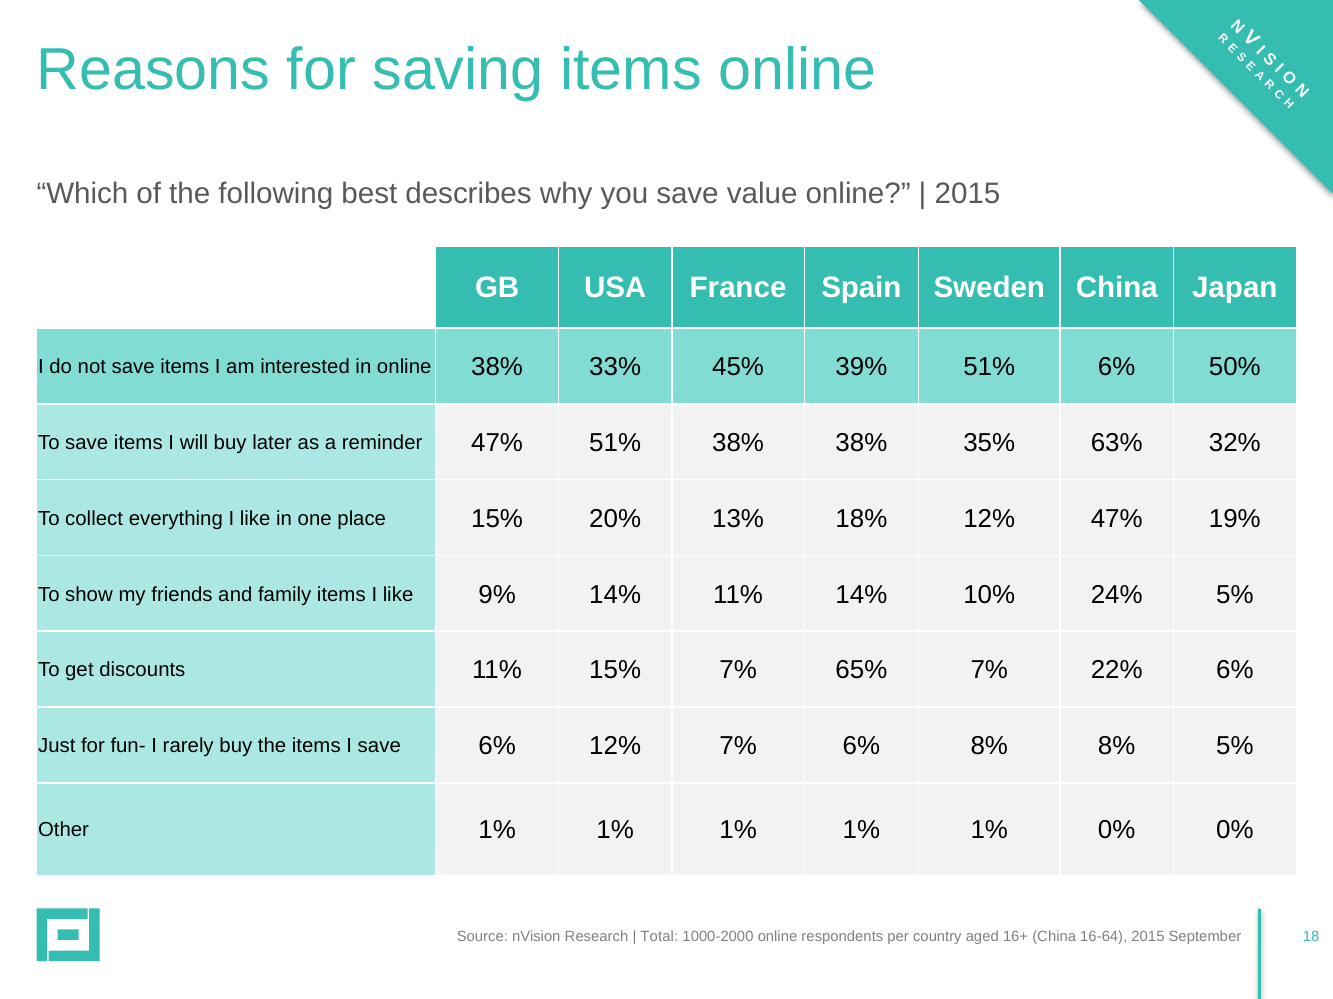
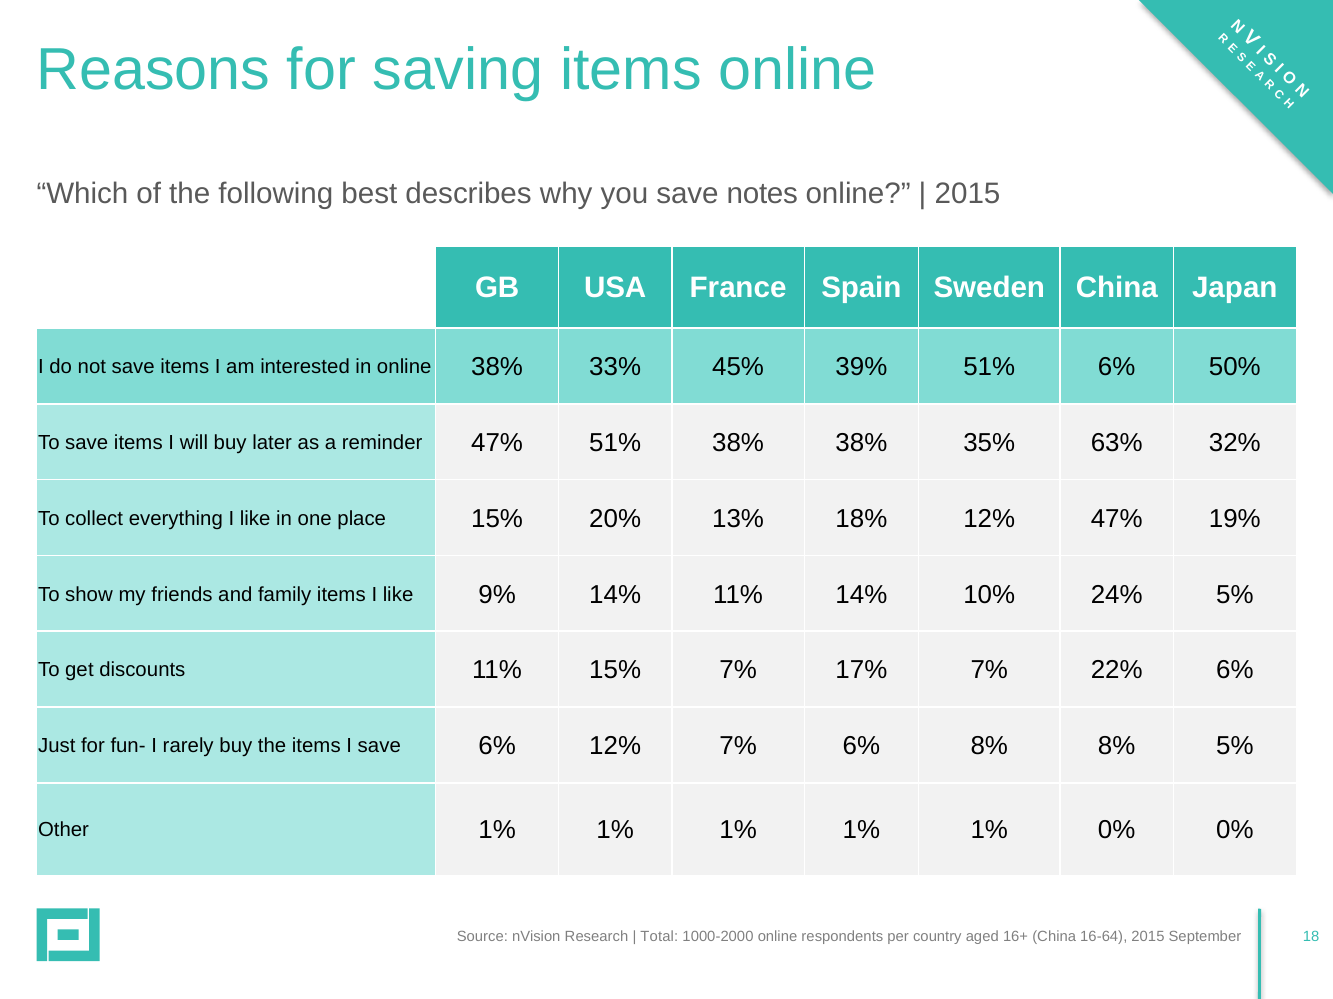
value: value -> notes
65%: 65% -> 17%
